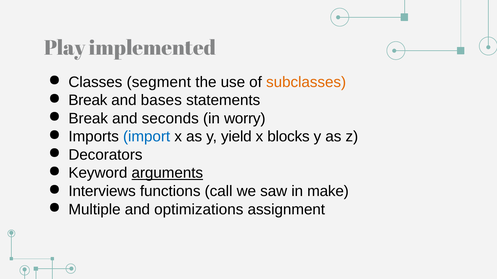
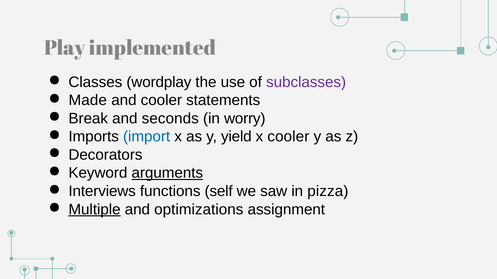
segment: segment -> wordplay
subclasses colour: orange -> purple
Break at (88, 100): Break -> Made
and bases: bases -> cooler
x blocks: blocks -> cooler
call: call -> self
make: make -> pizza
Multiple underline: none -> present
